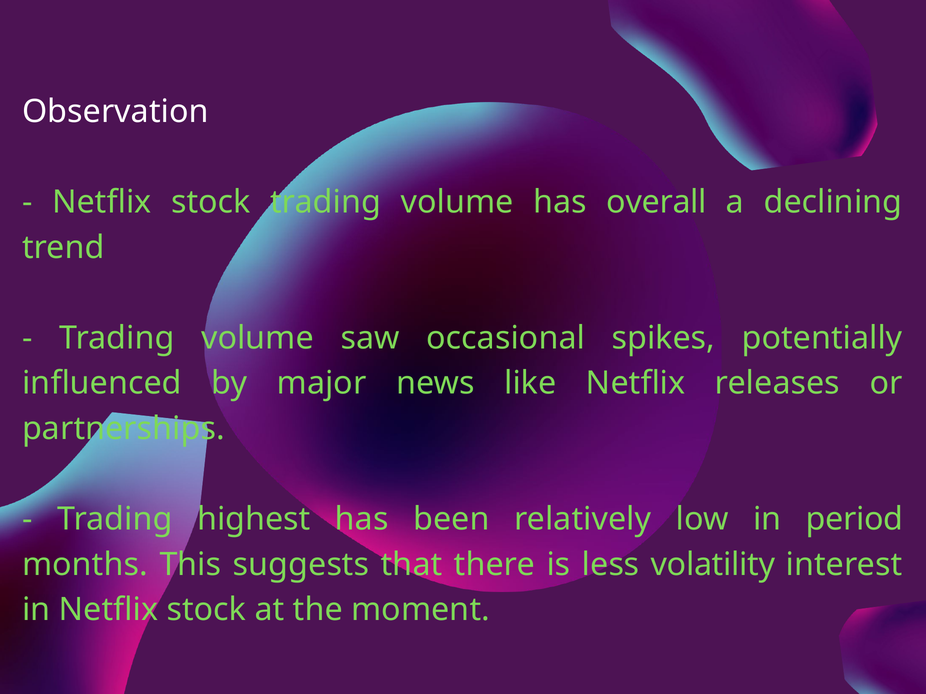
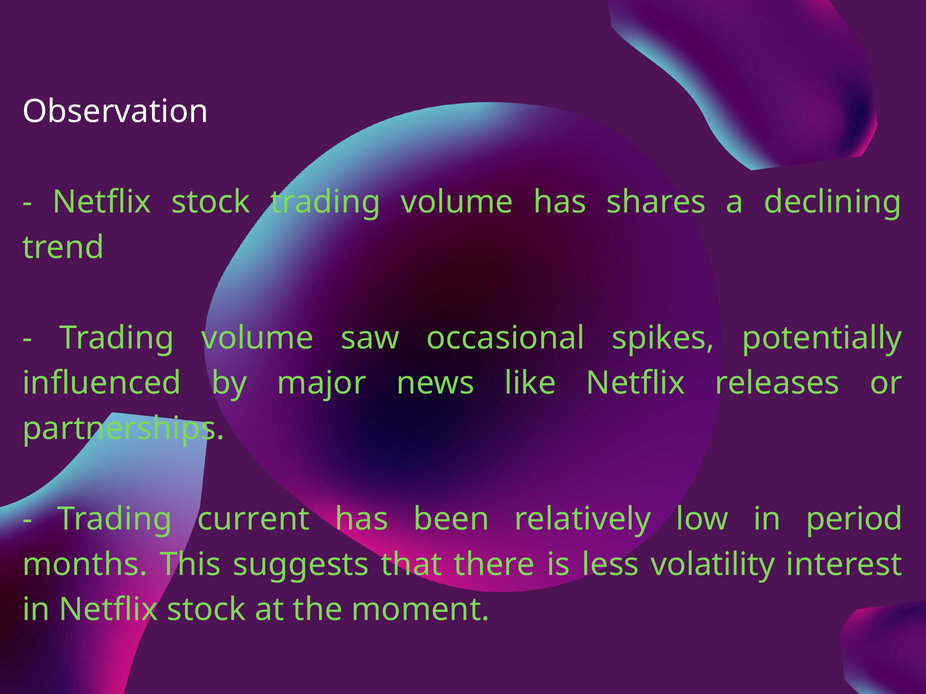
overall: overall -> shares
highest: highest -> current
